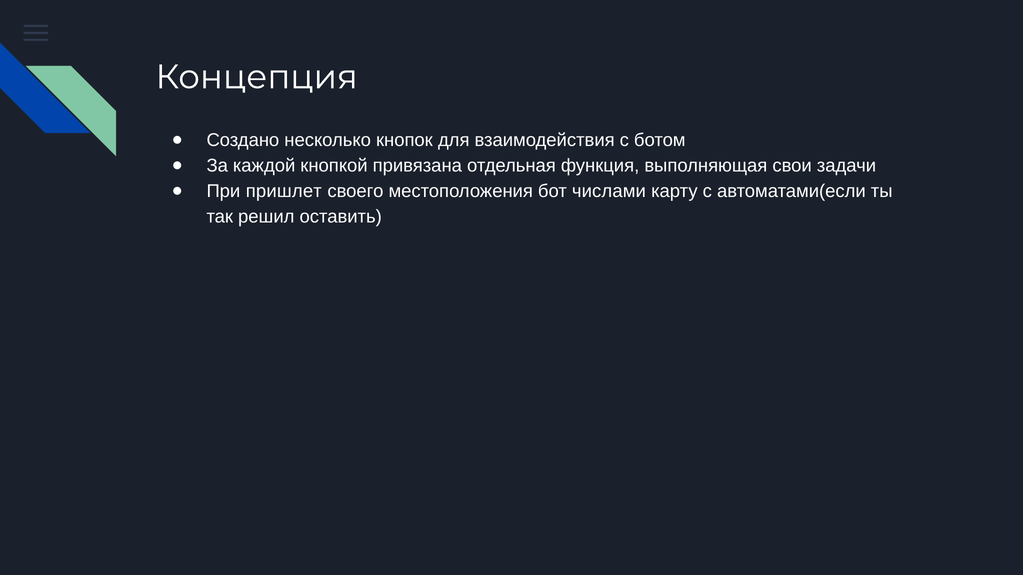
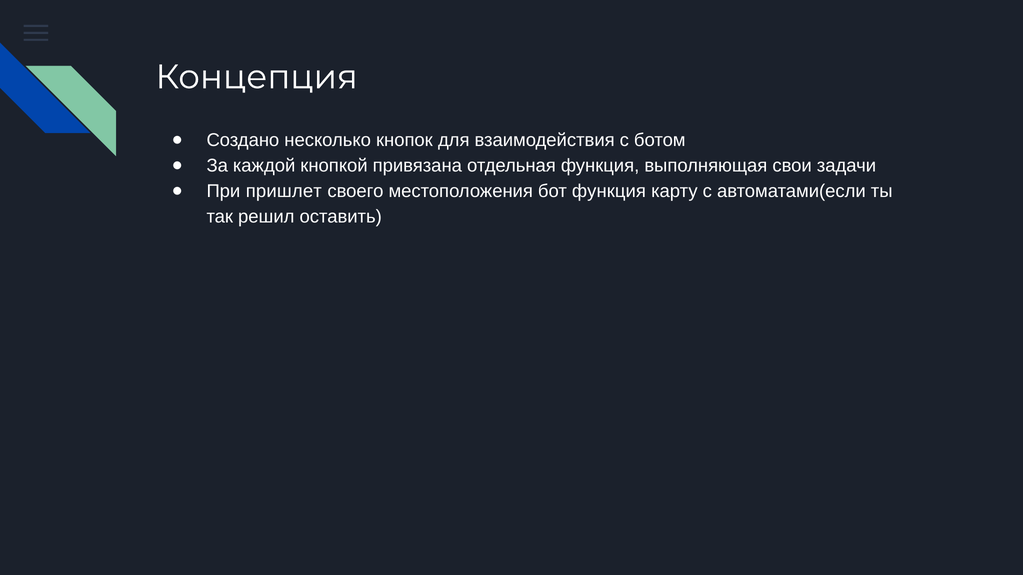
бот числами: числами -> функция
